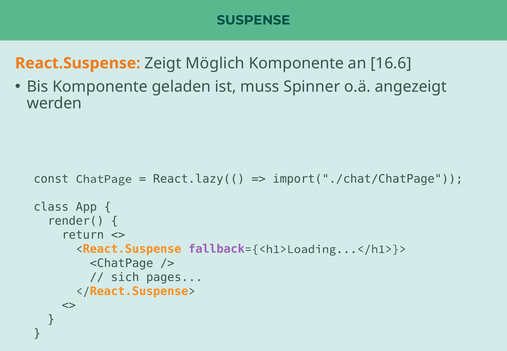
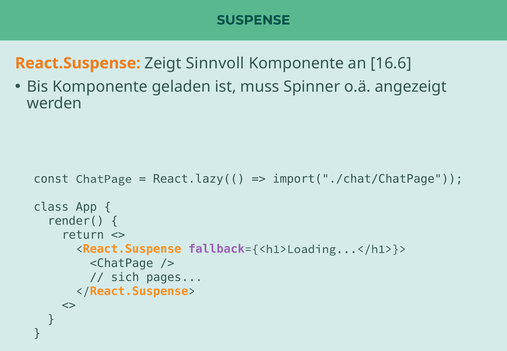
Möglich: Möglich -> Sinnvoll
